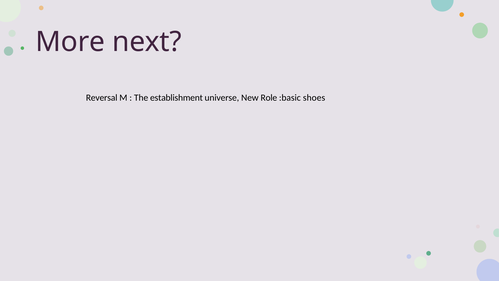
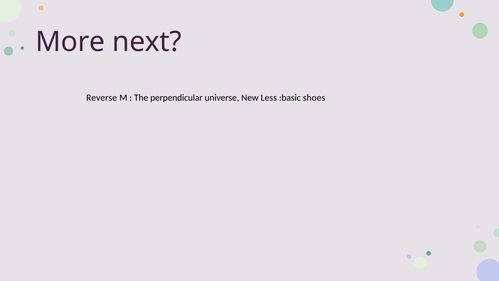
Reversal: Reversal -> Reverse
establishment: establishment -> perpendicular
Role: Role -> Less
